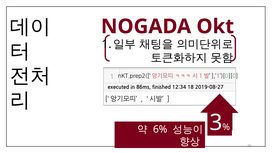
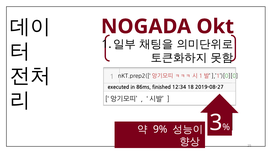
6%: 6% -> 9%
